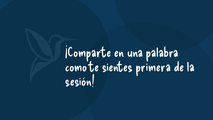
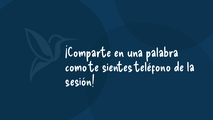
primera: primera -> teléfono
